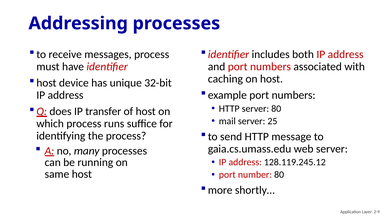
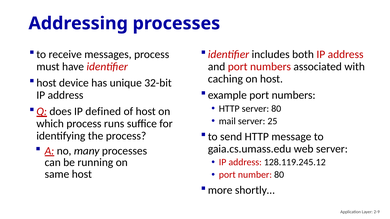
transfer: transfer -> defined
